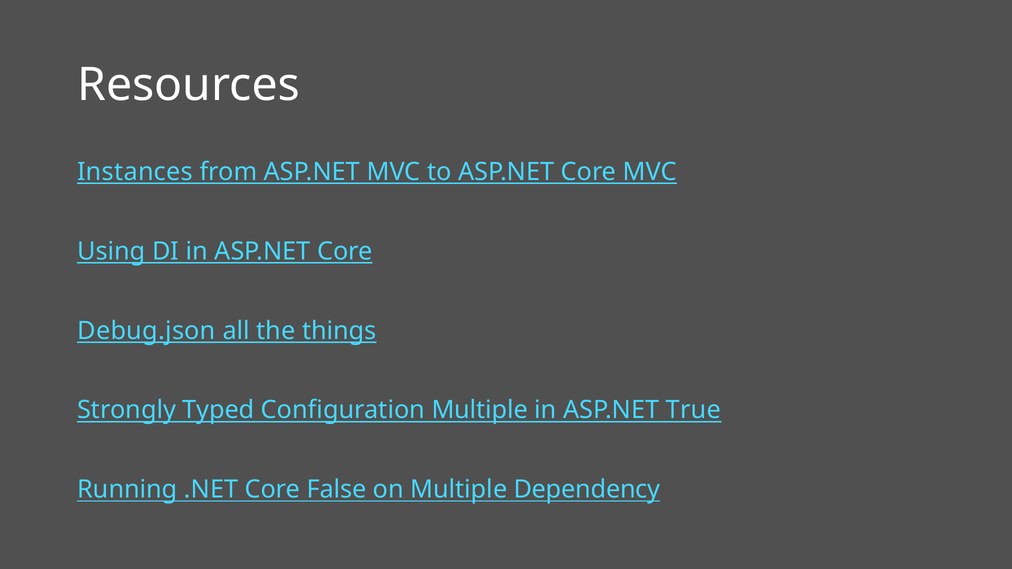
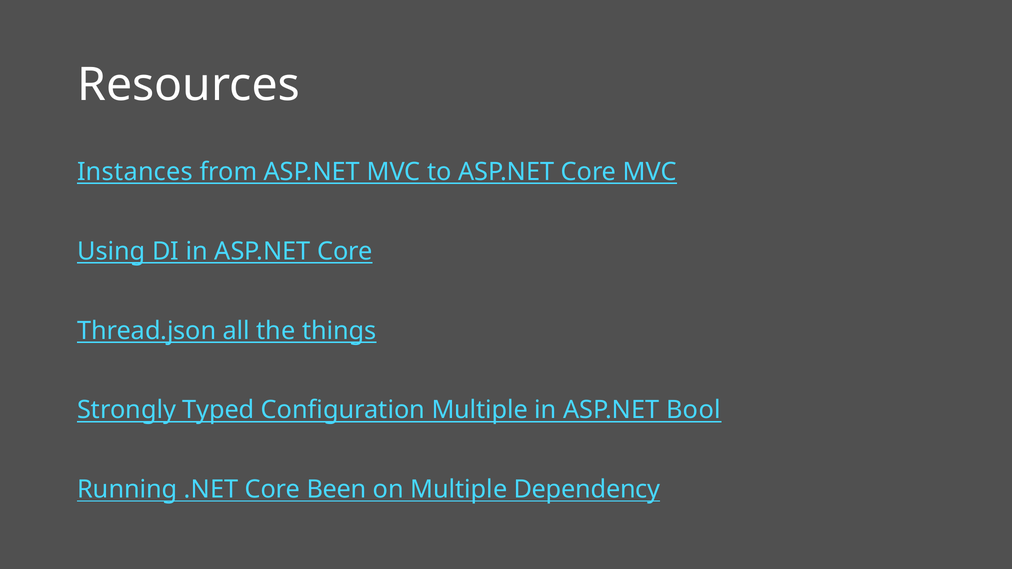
Debug.json: Debug.json -> Thread.json
True: True -> Bool
False: False -> Been
